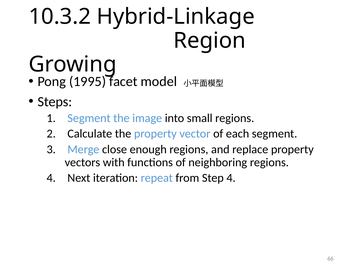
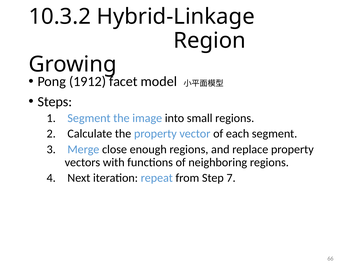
1995: 1995 -> 1912
Step 4: 4 -> 7
